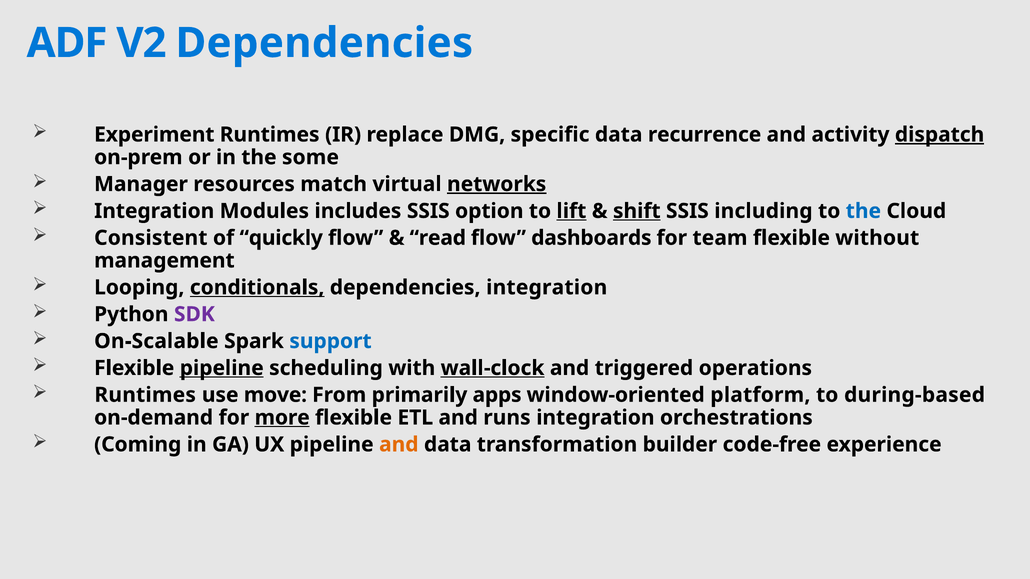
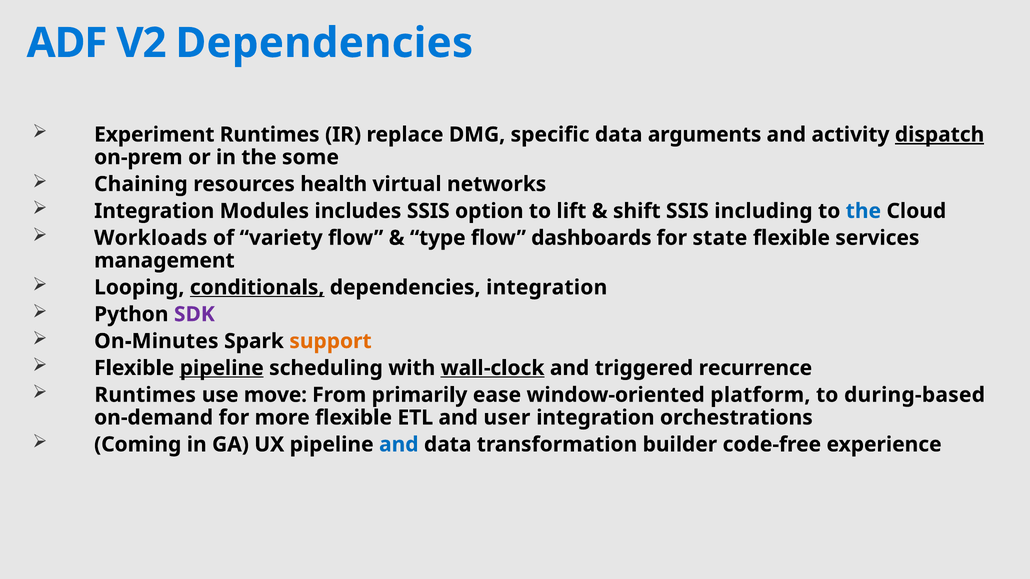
recurrence: recurrence -> arguments
Manager: Manager -> Chaining
match: match -> health
networks underline: present -> none
lift underline: present -> none
shift underline: present -> none
Consistent: Consistent -> Workloads
quickly: quickly -> variety
read: read -> type
team: team -> state
without: without -> services
On-Scalable: On-Scalable -> On-Minutes
support colour: blue -> orange
operations: operations -> recurrence
apps: apps -> ease
more underline: present -> none
runs: runs -> user
and at (399, 445) colour: orange -> blue
